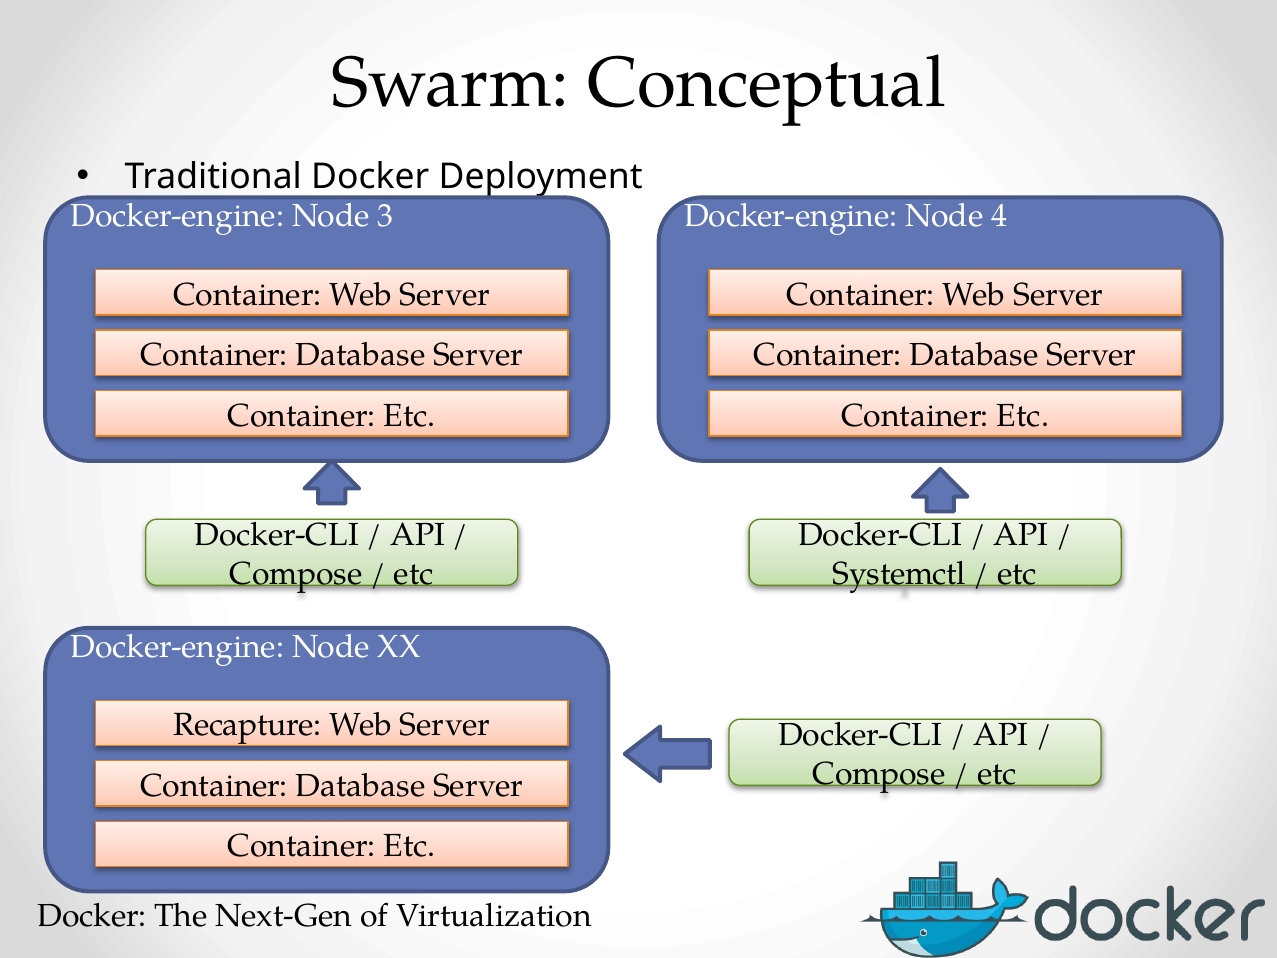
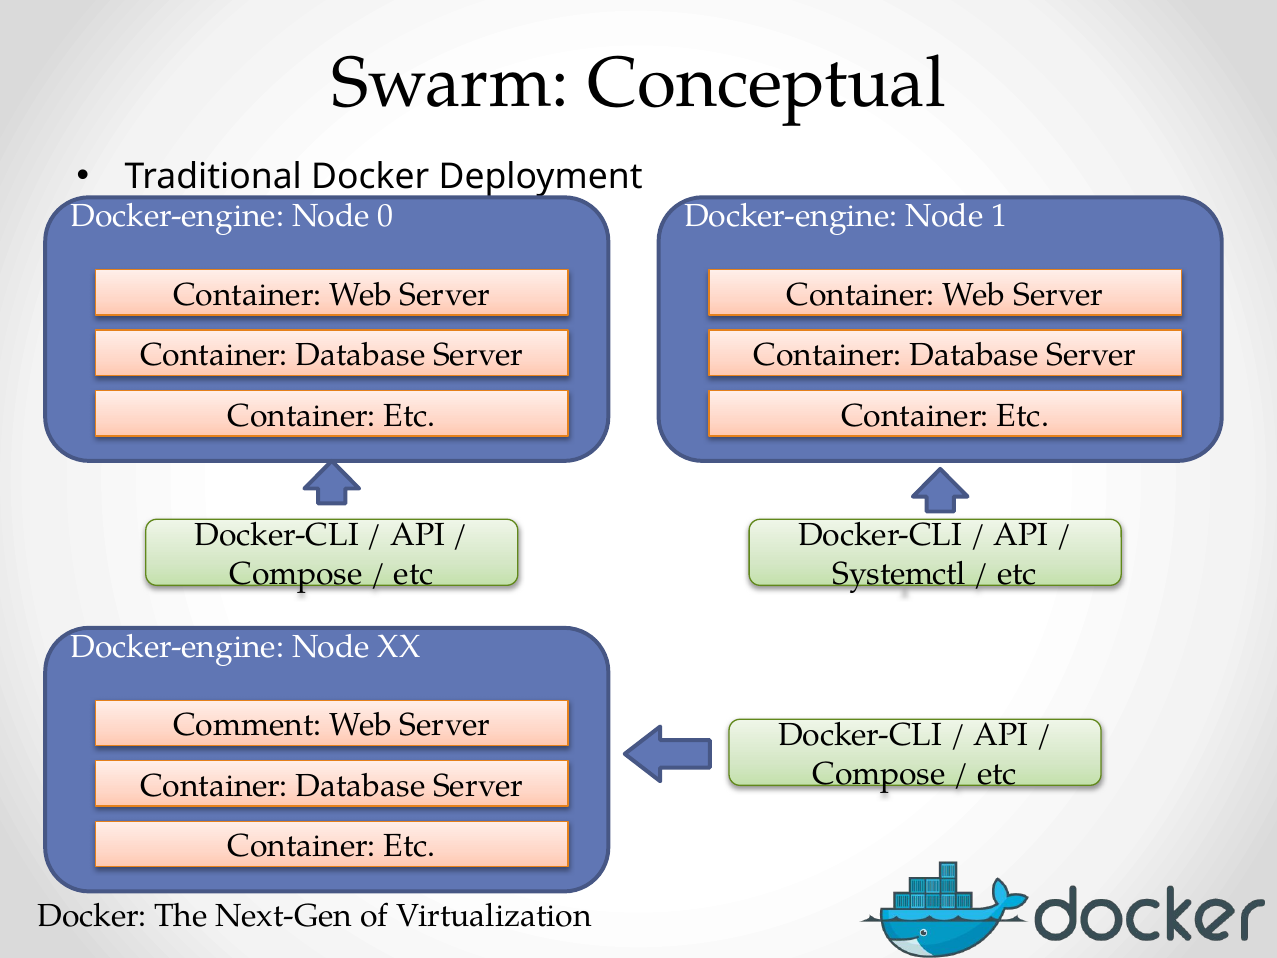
3: 3 -> 0
4: 4 -> 1
Recapture: Recapture -> Comment
